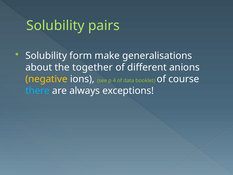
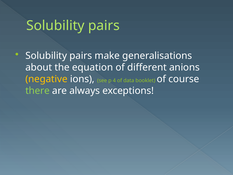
form at (81, 56): form -> pairs
together: together -> equation
there colour: light blue -> light green
